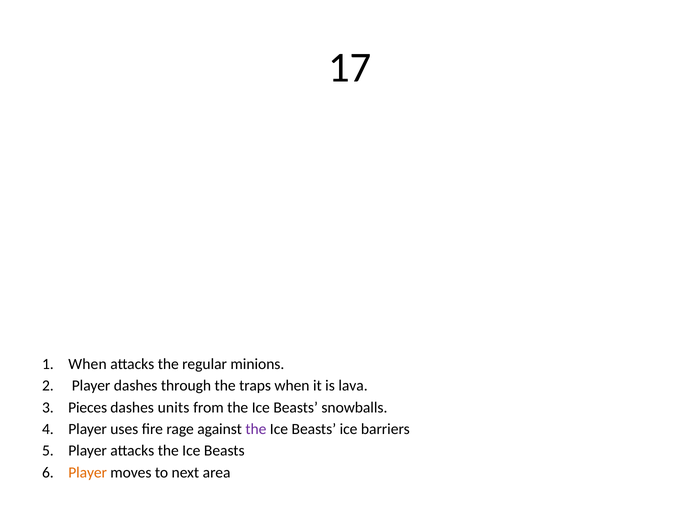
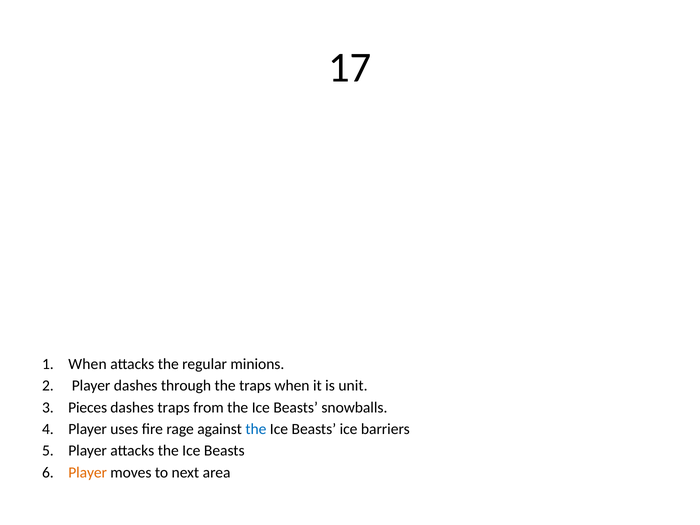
lava: lava -> unit
dashes units: units -> traps
the at (256, 429) colour: purple -> blue
